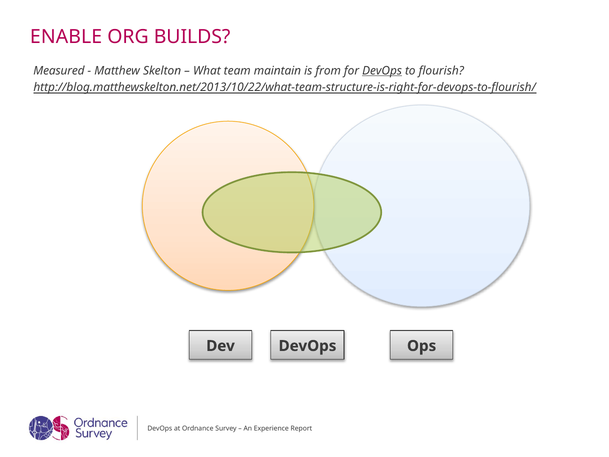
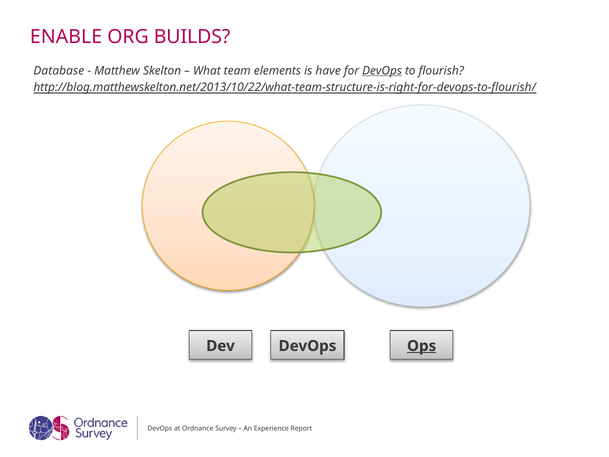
Measured: Measured -> Database
maintain: maintain -> elements
from: from -> have
Ops underline: none -> present
